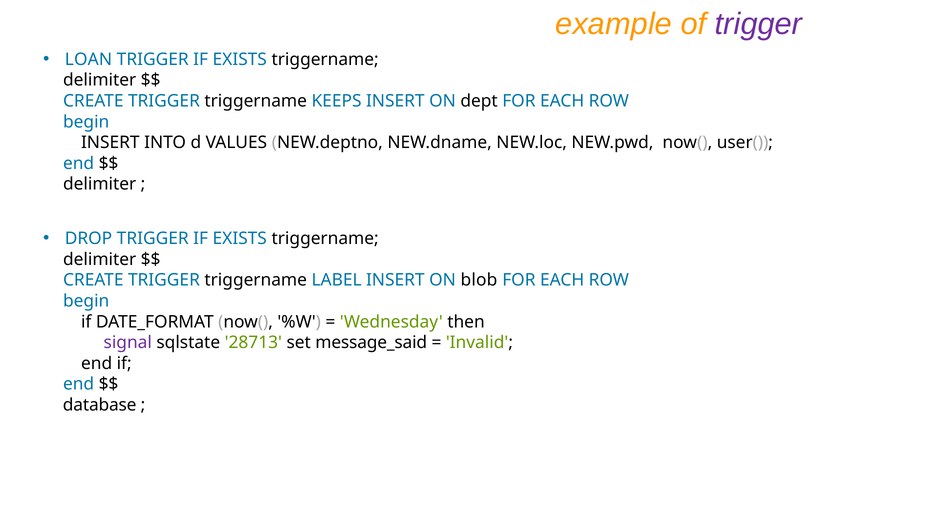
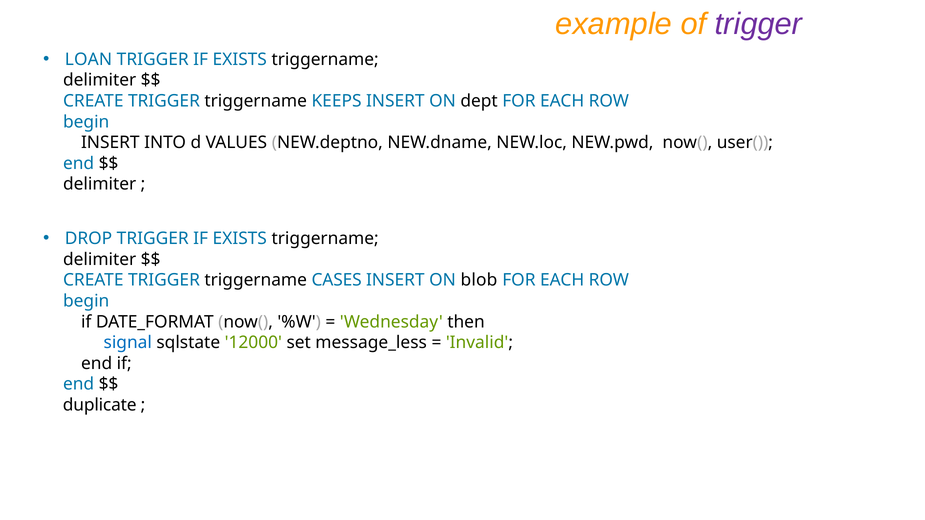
LABEL: LABEL -> CASES
signal colour: purple -> blue
28713: 28713 -> 12000
message_said: message_said -> message_less
database: database -> duplicate
